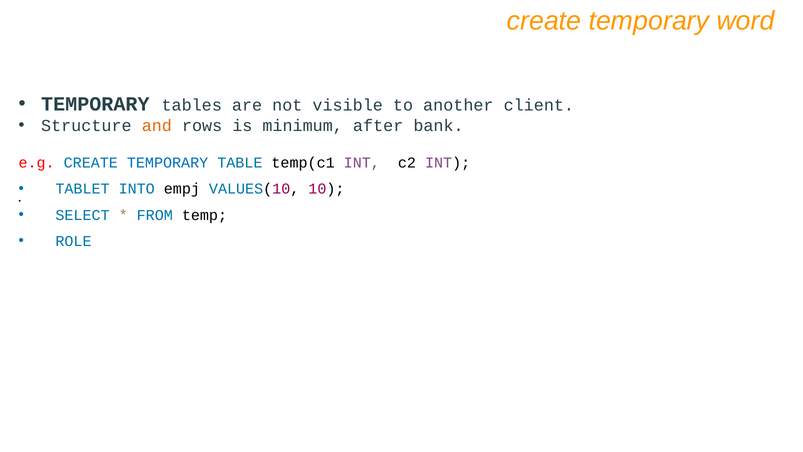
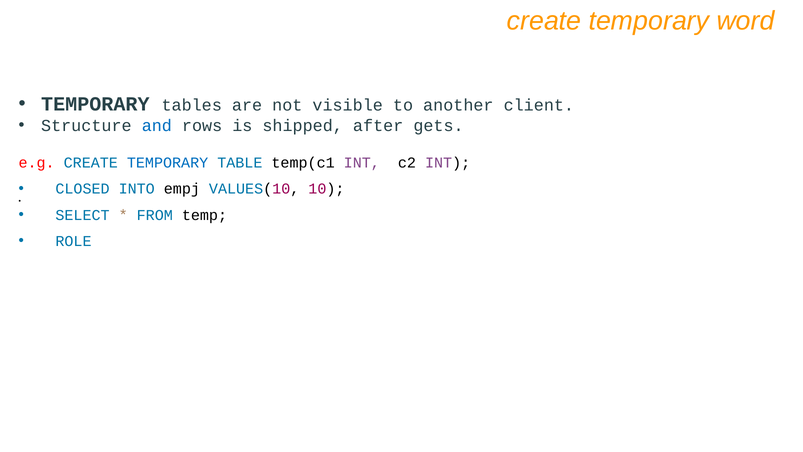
and colour: orange -> blue
minimum: minimum -> shipped
bank: bank -> gets
TABLET: TABLET -> CLOSED
